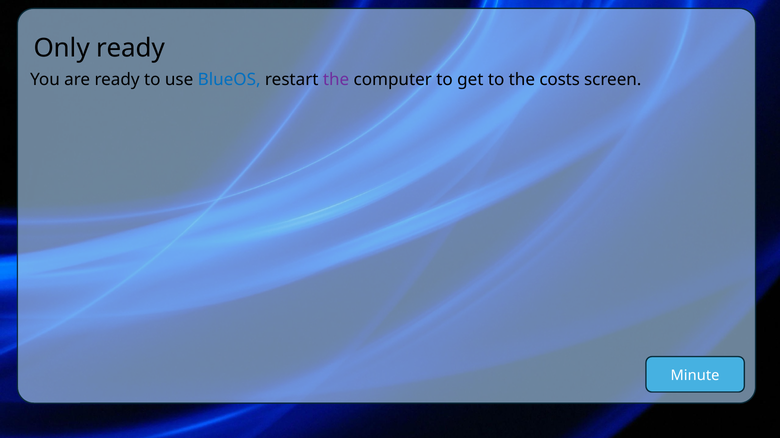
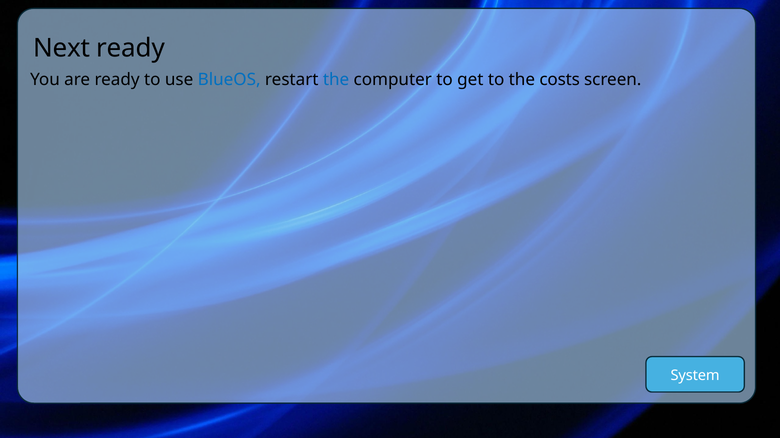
Only: Only -> Next
the at (336, 80) colour: purple -> blue
Minute: Minute -> System
